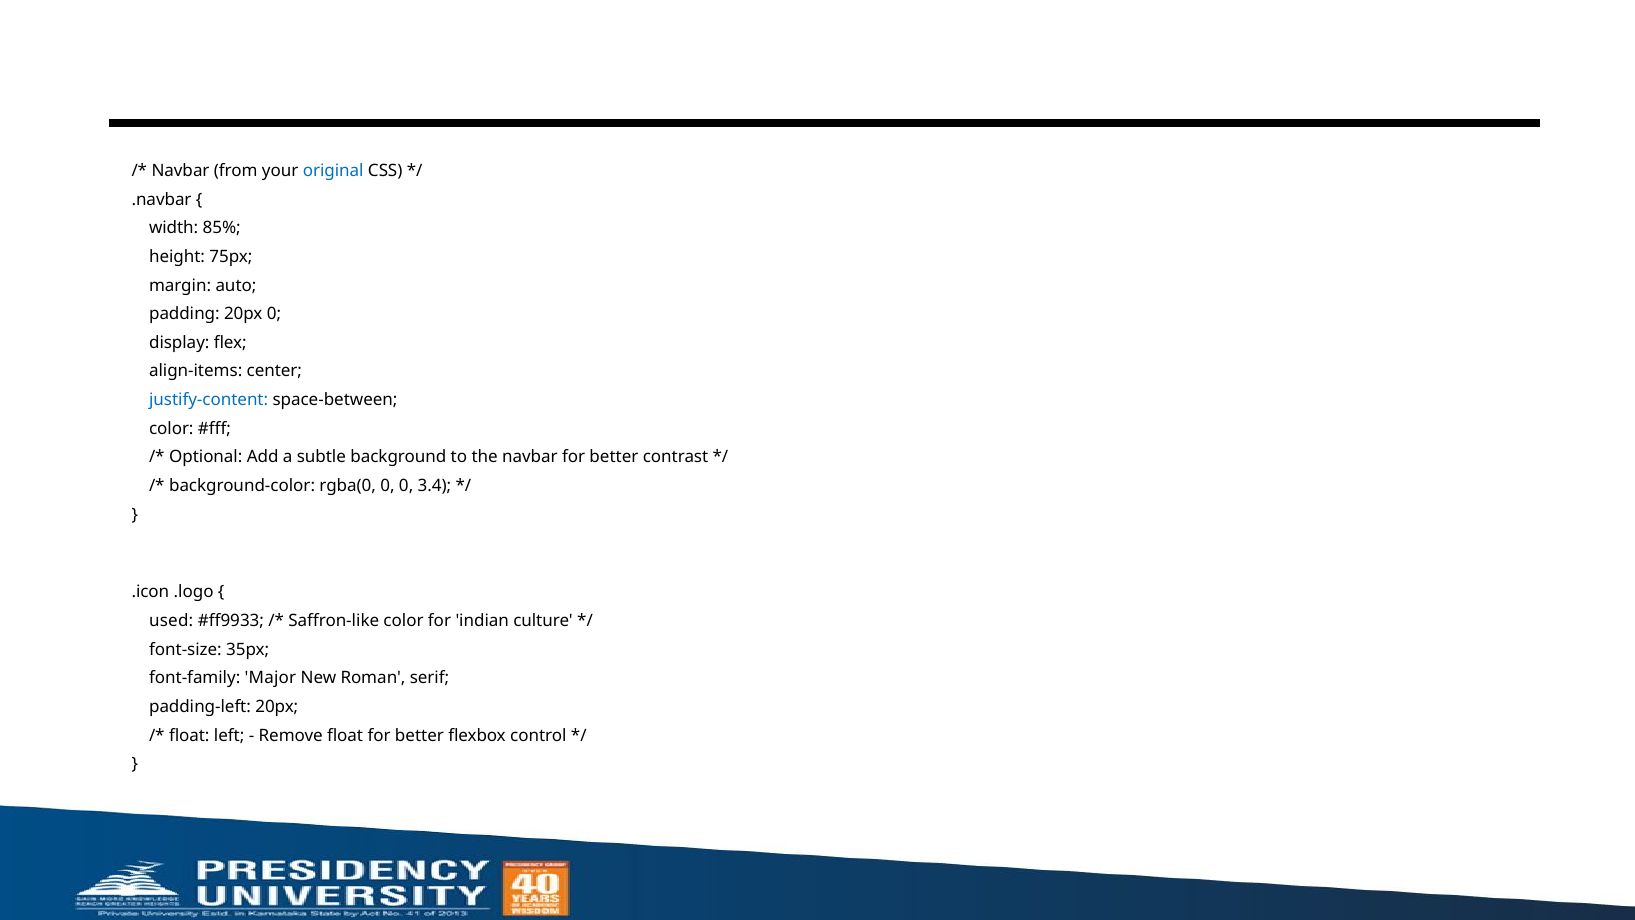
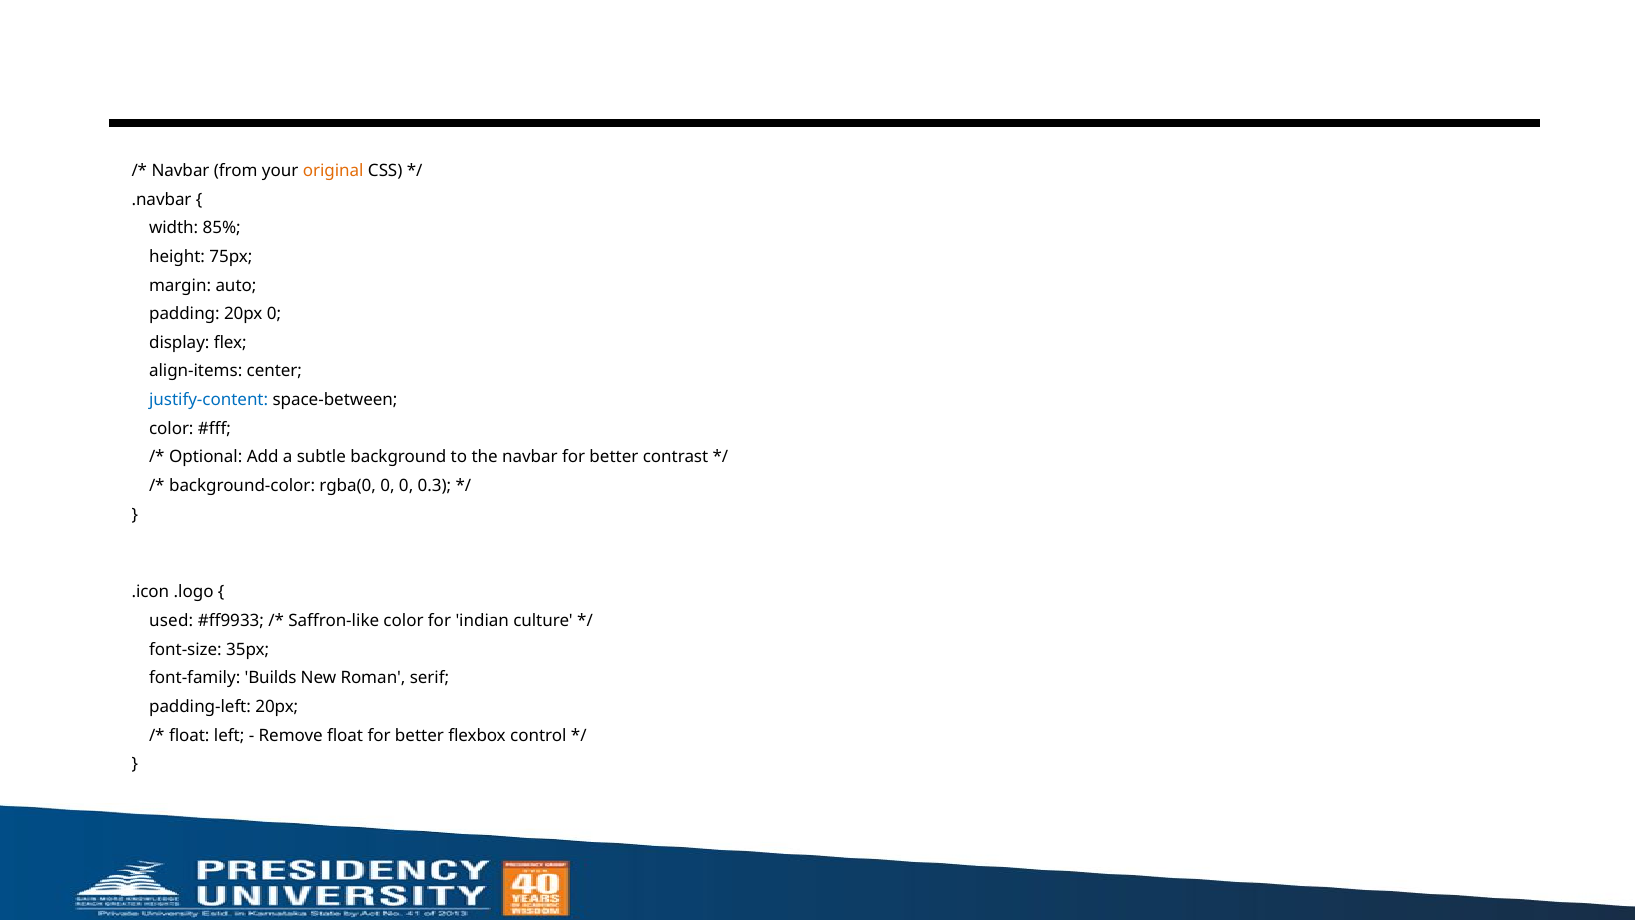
original colour: blue -> orange
3.4: 3.4 -> 0.3
Major: Major -> Builds
